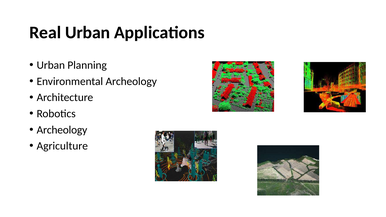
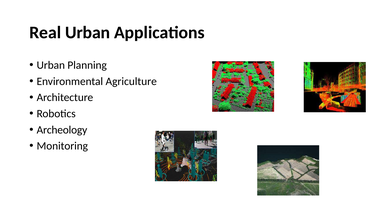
Environmental Archeology: Archeology -> Agriculture
Agriculture: Agriculture -> Monitoring
